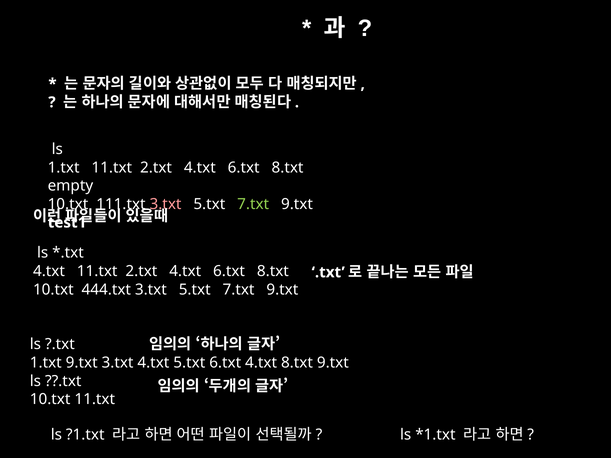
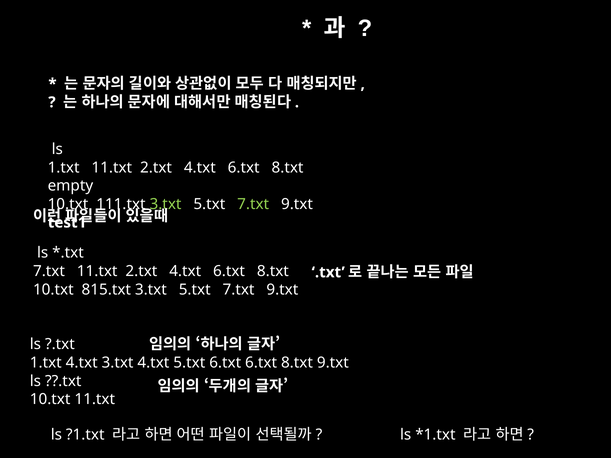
3.txt at (166, 204) colour: pink -> light green
4.txt at (49, 271): 4.txt -> 7.txt
444.txt: 444.txt -> 815.txt
1.txt 9.txt: 9.txt -> 4.txt
6.txt 4.txt: 4.txt -> 6.txt
